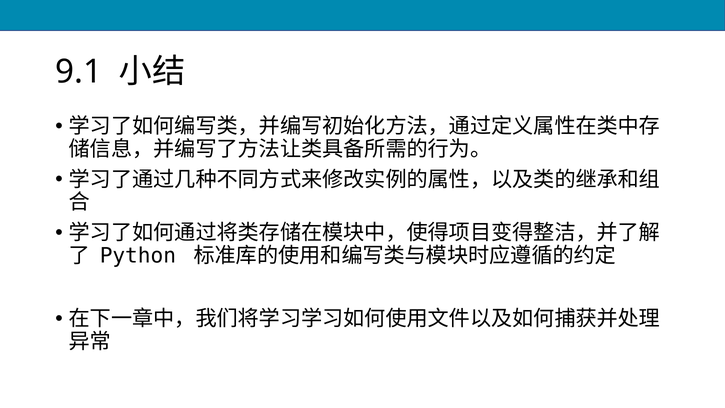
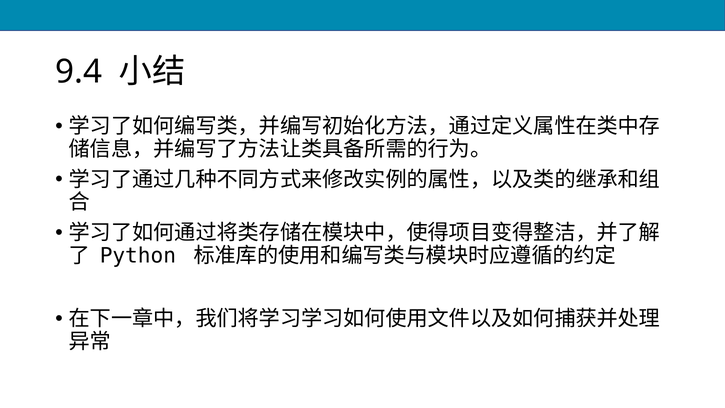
9.1: 9.1 -> 9.4
